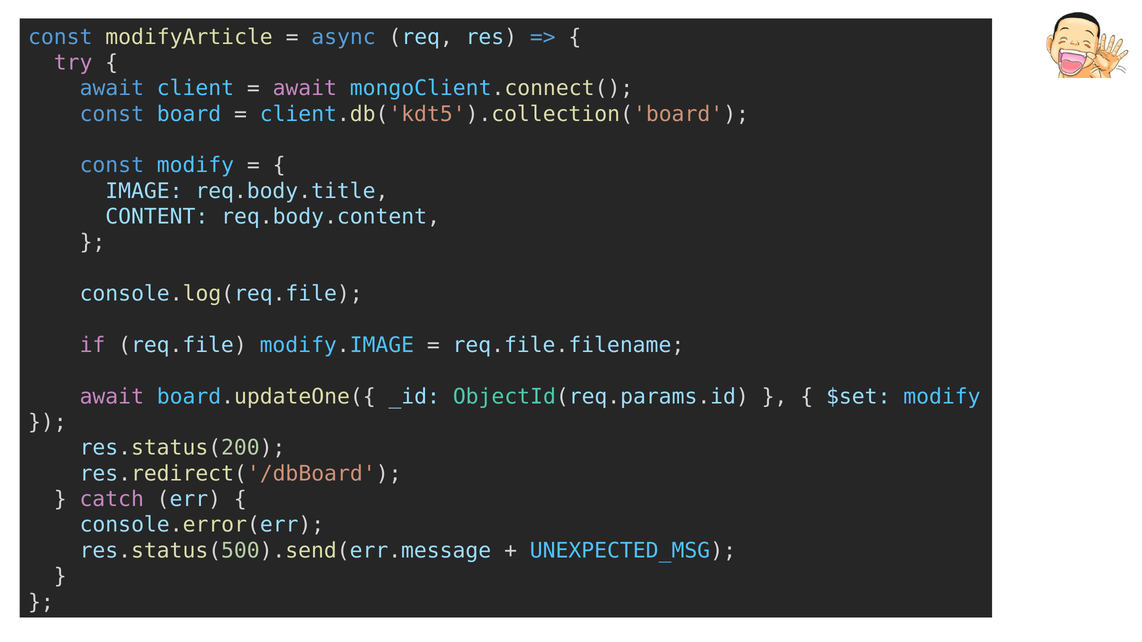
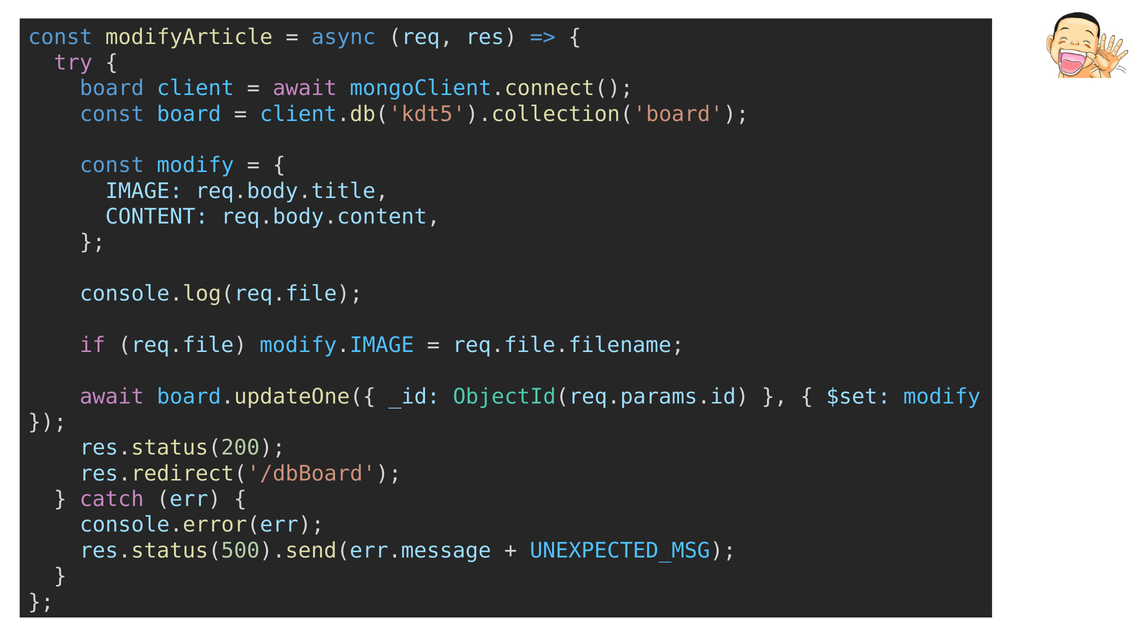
await at (112, 88): await -> board
